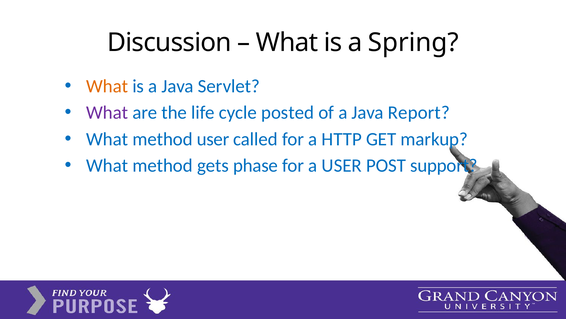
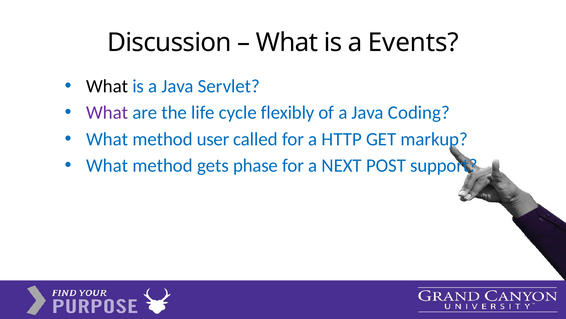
Spring: Spring -> Events
What at (107, 86) colour: orange -> black
posted: posted -> flexibly
Report: Report -> Coding
a USER: USER -> NEXT
